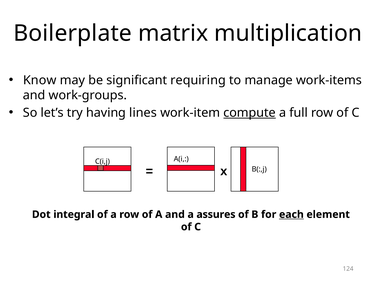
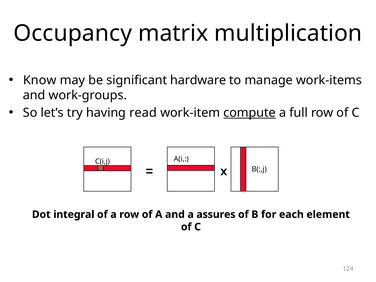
Boilerplate: Boilerplate -> Occupancy
requiring: requiring -> hardware
lines: lines -> read
each underline: present -> none
